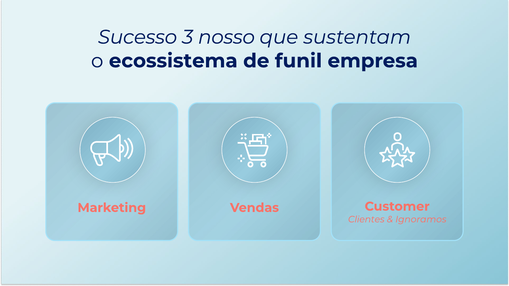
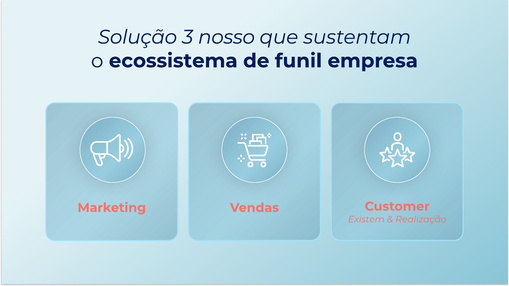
Sucesso: Sucesso -> Solução
Clientes: Clientes -> Existem
Ignoramos: Ignoramos -> Realização
